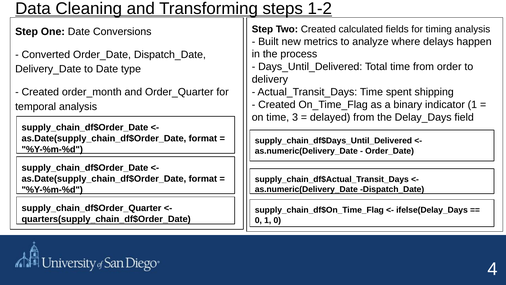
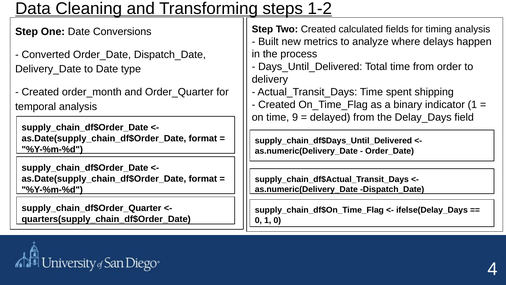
3: 3 -> 9
